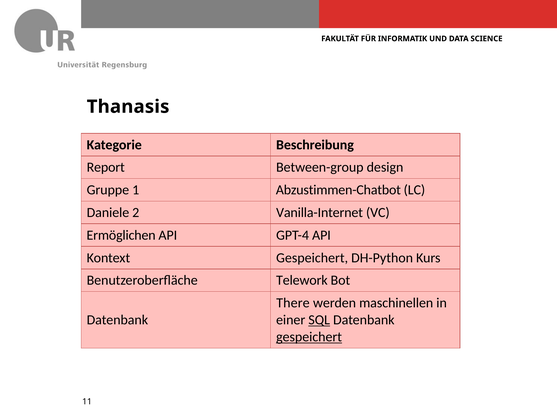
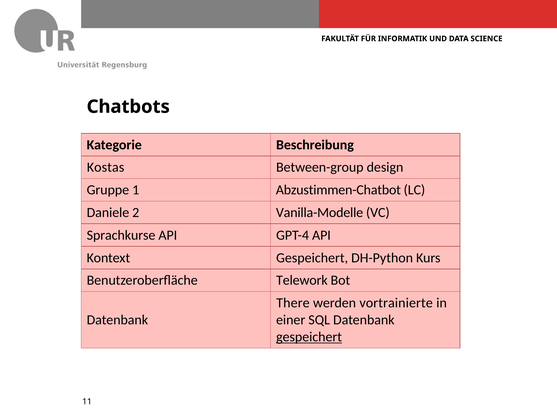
Thanasis: Thanasis -> Chatbots
Report: Report -> Kostas
Vanilla-Internet: Vanilla-Internet -> Vanilla-Modelle
Ermöglichen: Ermöglichen -> Sprachkurse
maschinellen: maschinellen -> vortrainierte
SQL underline: present -> none
